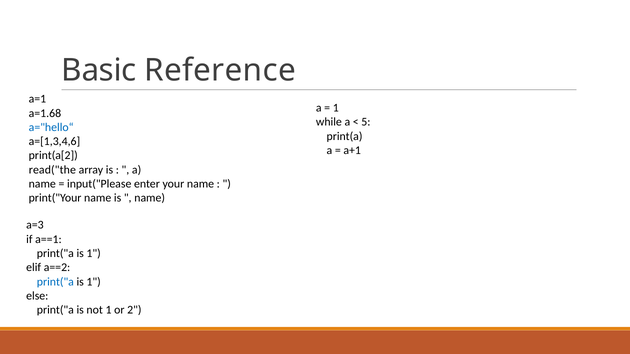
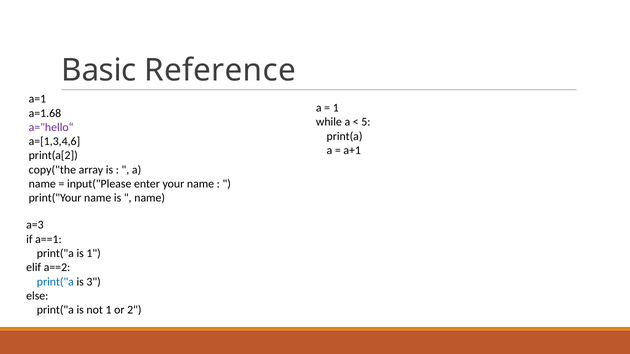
a="hello“ colour: blue -> purple
read("the: read("the -> copy("the
1 at (94, 282): 1 -> 3
